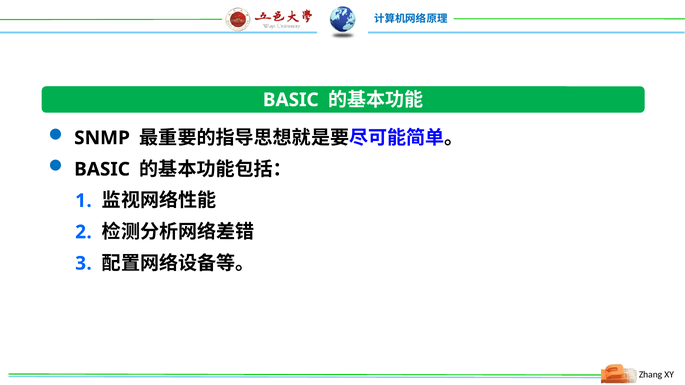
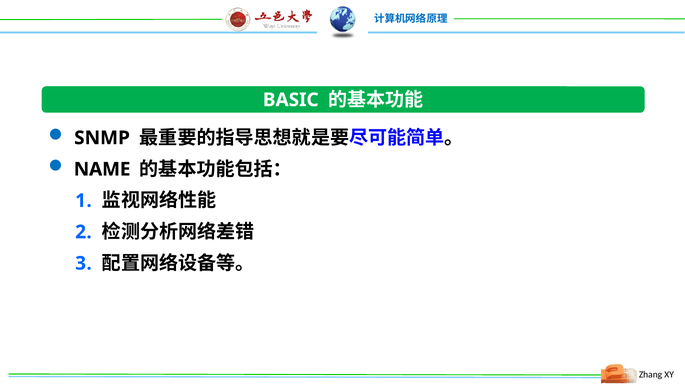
BASIC at (102, 169): BASIC -> NAME
